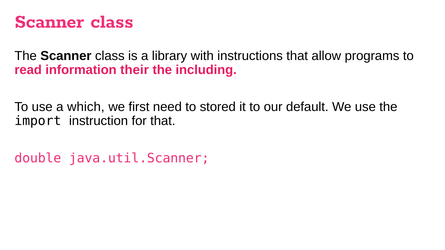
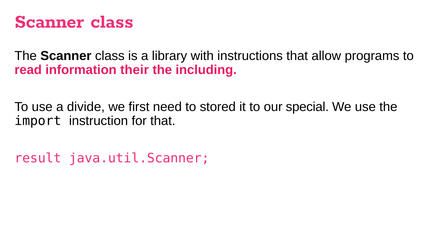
which: which -> divide
default: default -> special
double: double -> result
